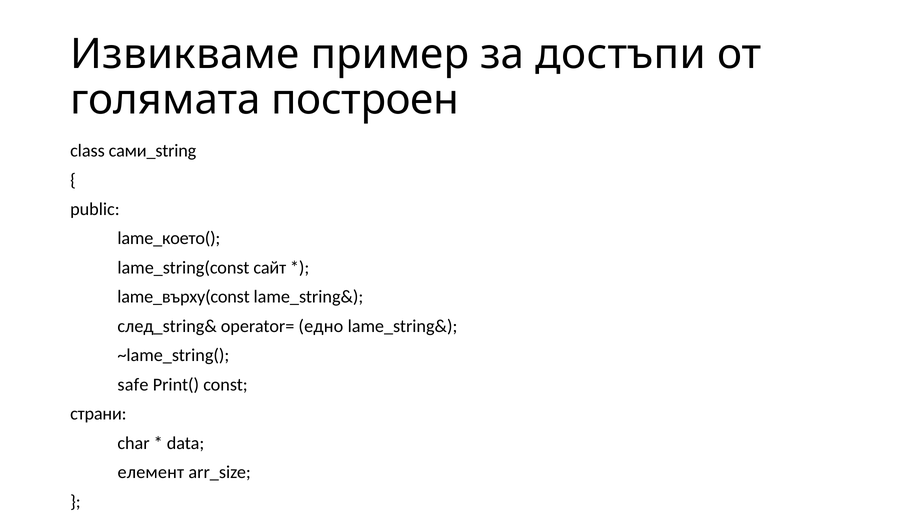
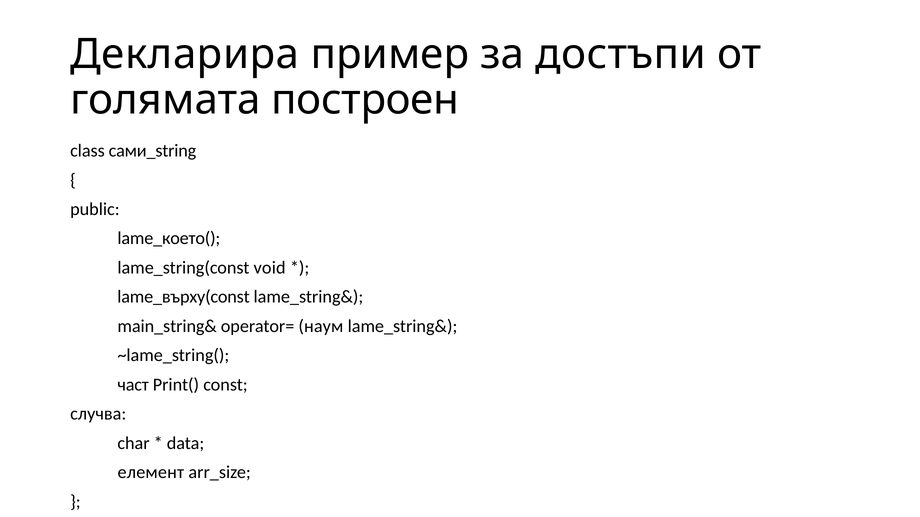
Извикваме: Извикваме -> Декларира
сайт: сайт -> void
след_string&: след_string& -> main_string&
едно: едно -> наум
safe: safe -> част
страни: страни -> случва
